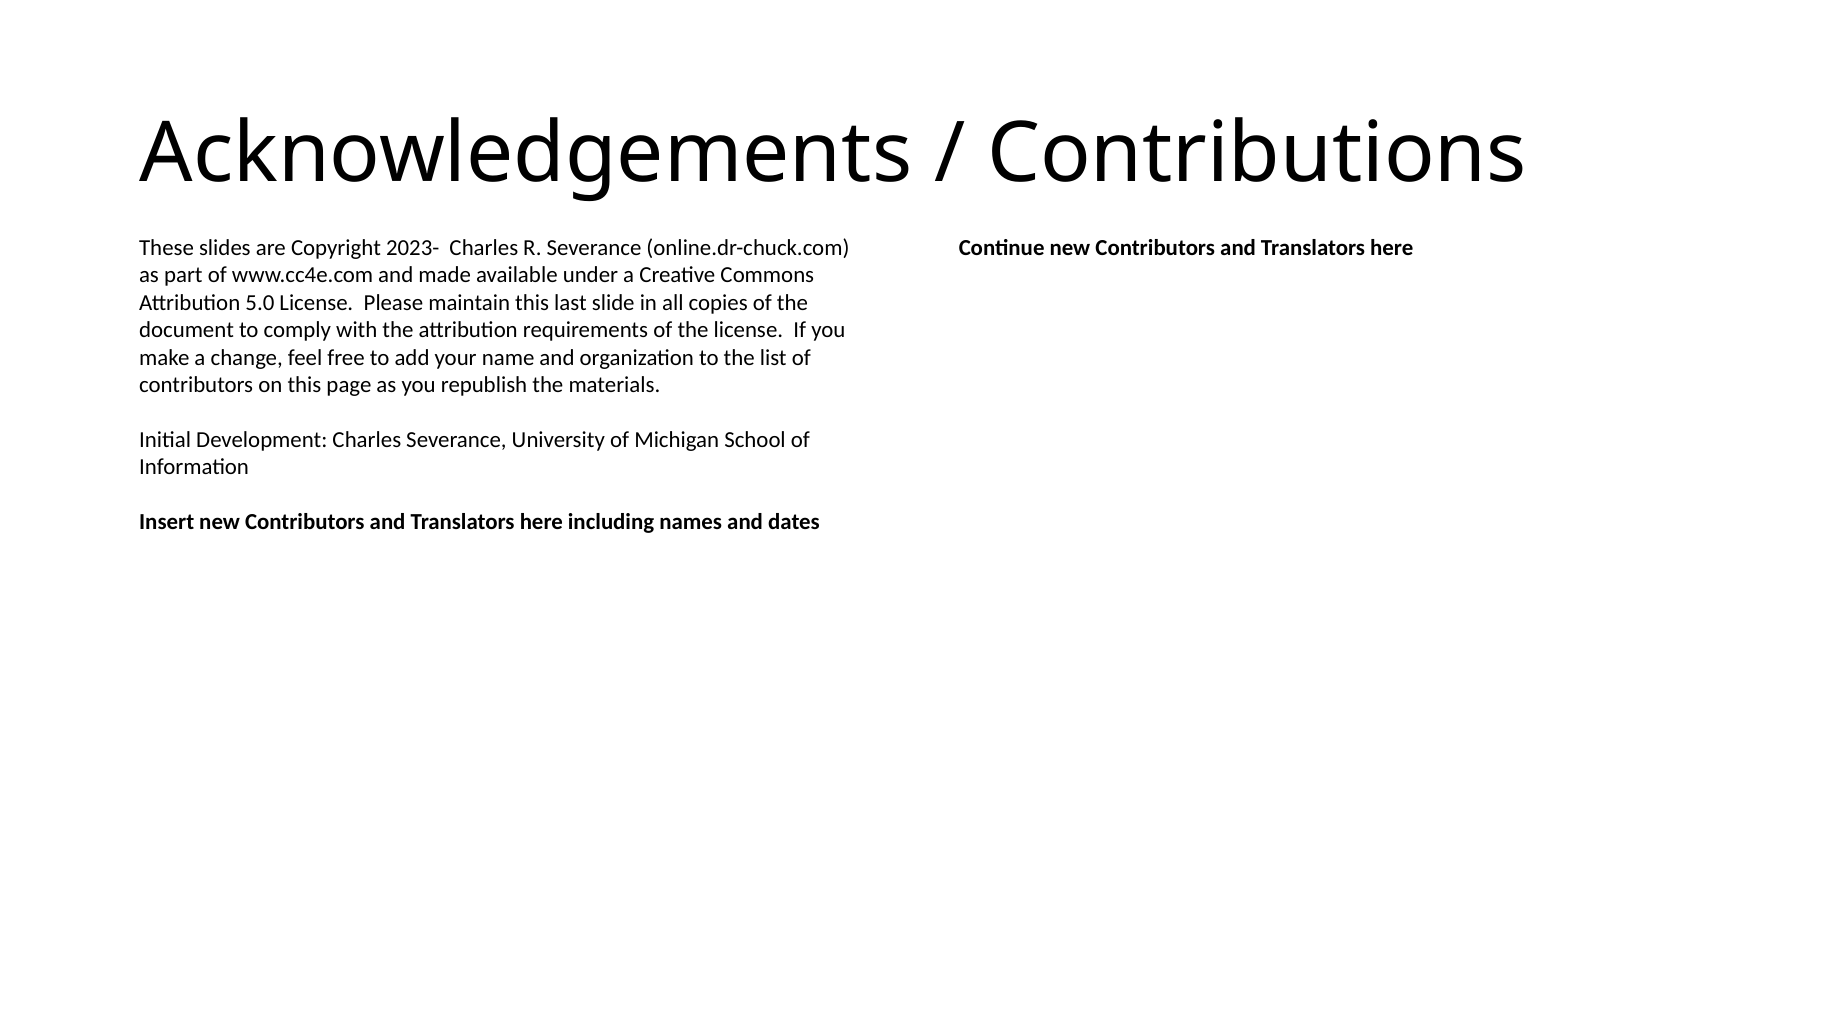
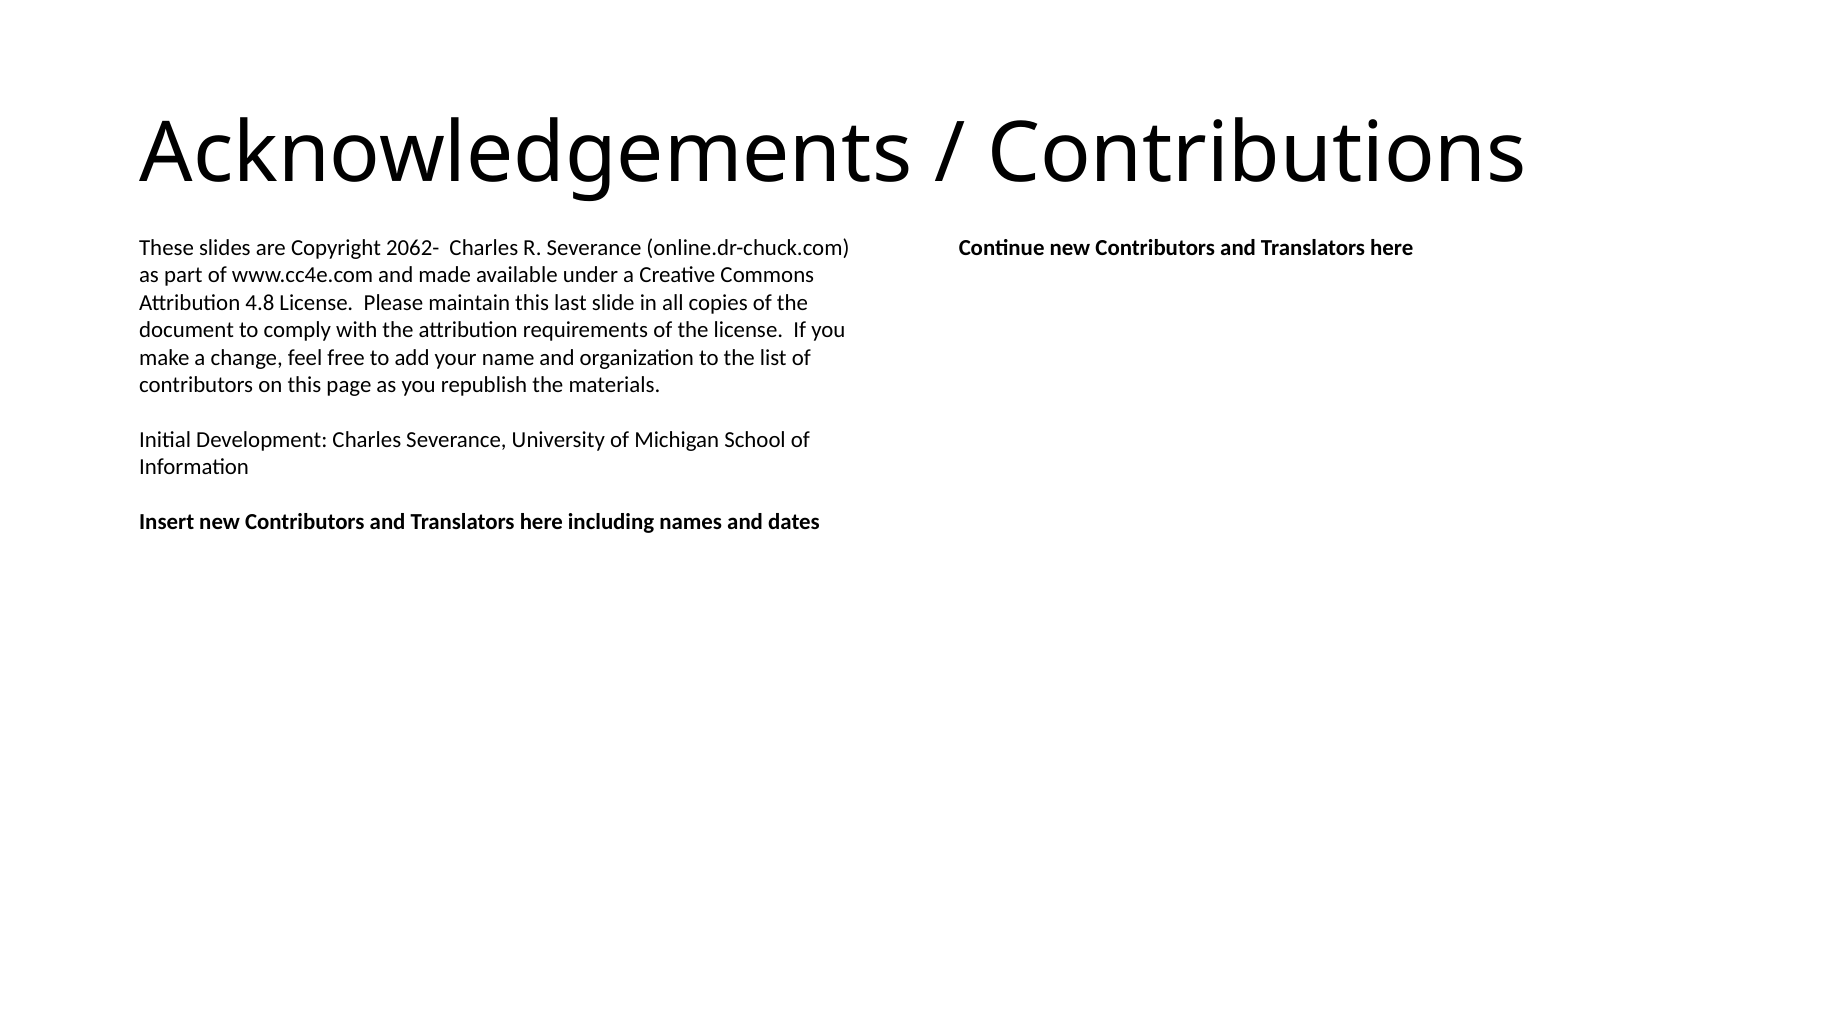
2023-: 2023- -> 2062-
5.0: 5.0 -> 4.8
